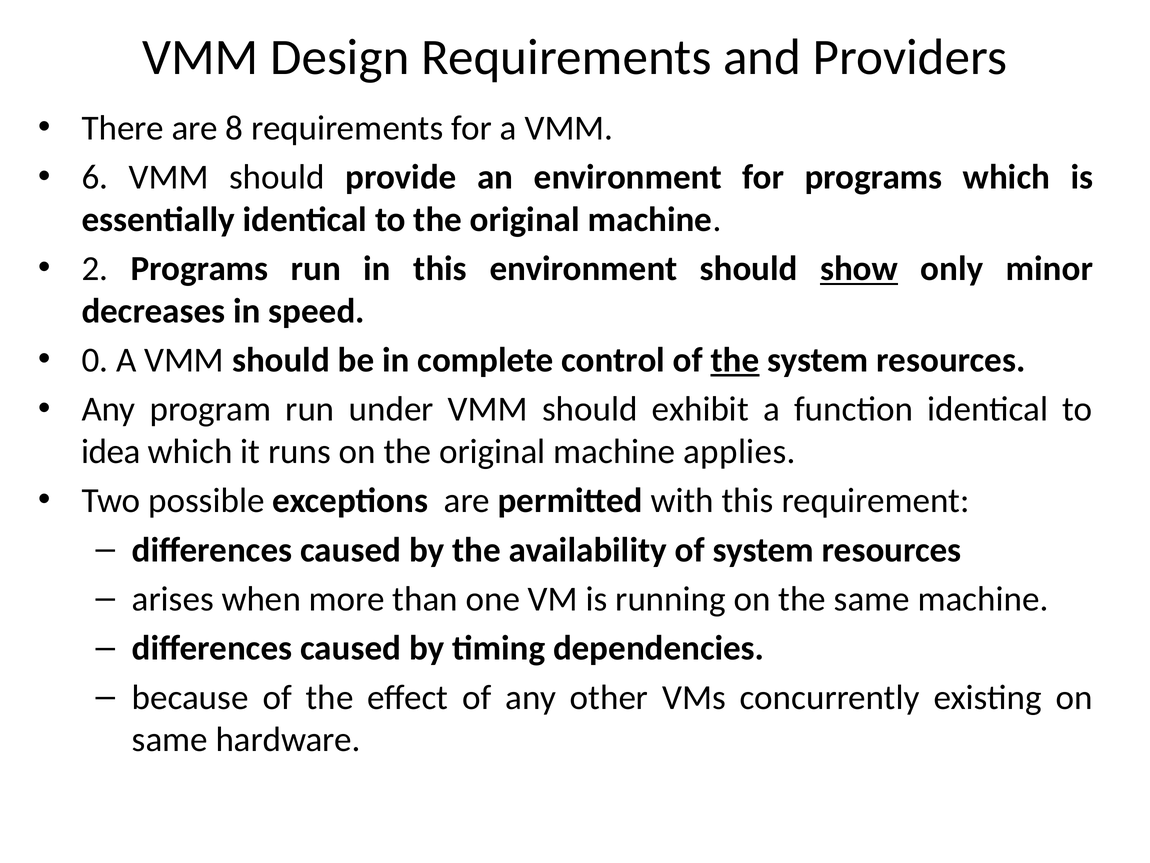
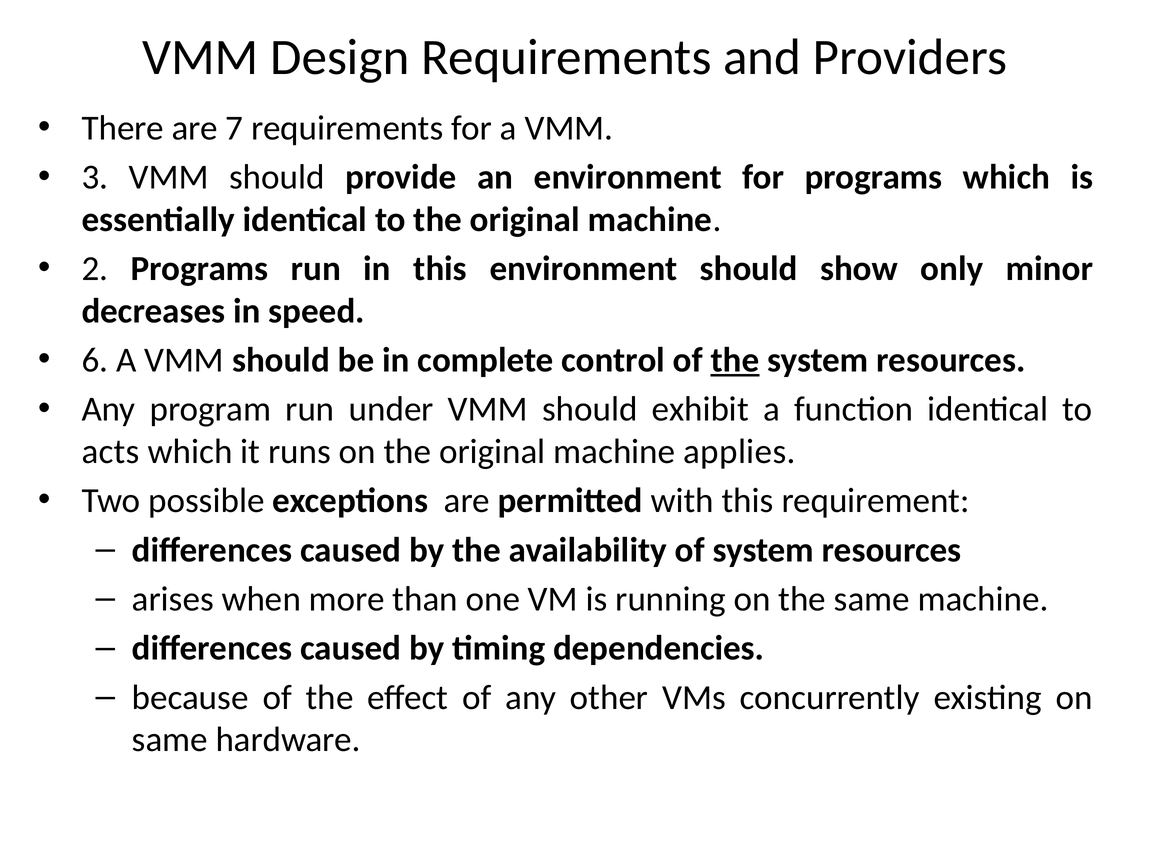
8: 8 -> 7
6: 6 -> 3
show underline: present -> none
0: 0 -> 6
idea: idea -> acts
